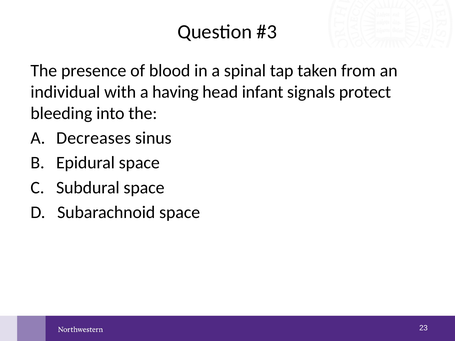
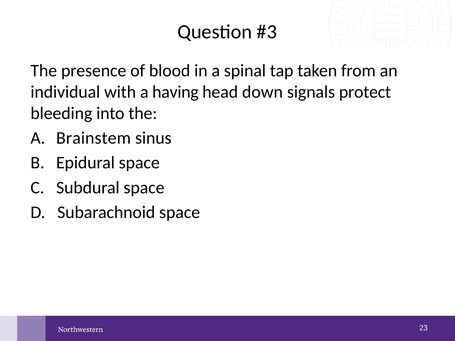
infant: infant -> down
Decreases: Decreases -> Brainstem
